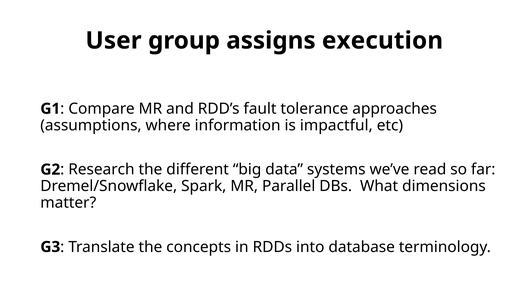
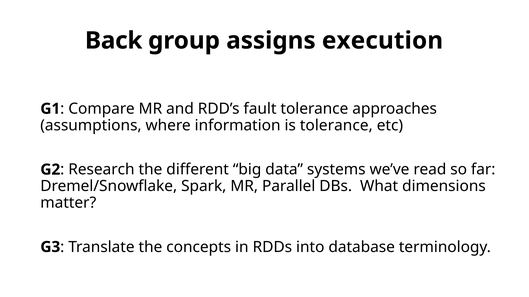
User: User -> Back
is impactful: impactful -> tolerance
